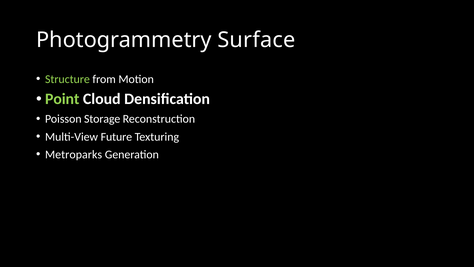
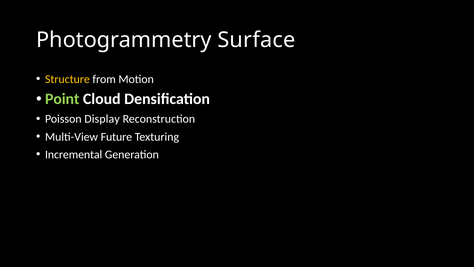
Structure colour: light green -> yellow
Storage: Storage -> Display
Metroparks: Metroparks -> Incremental
